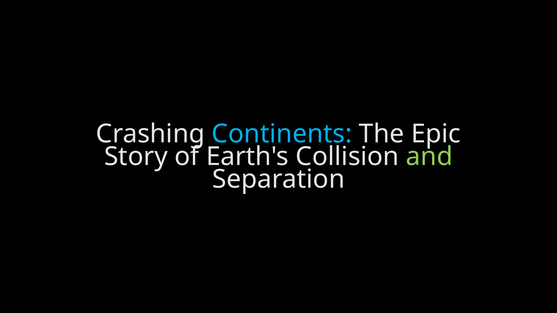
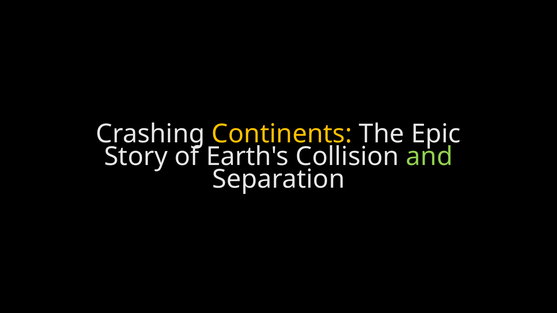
Continents colour: light blue -> yellow
